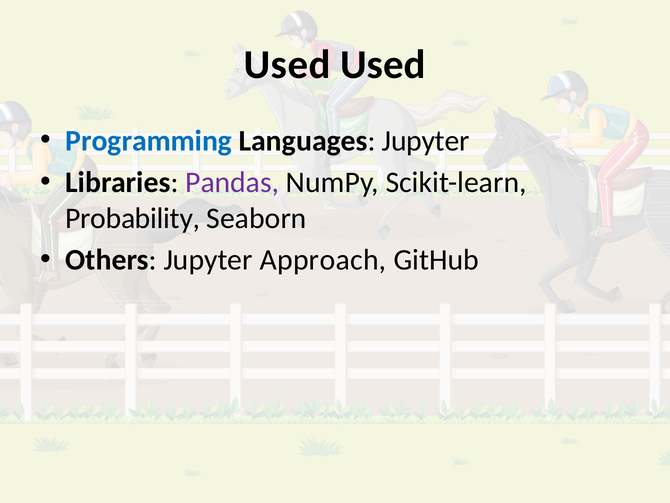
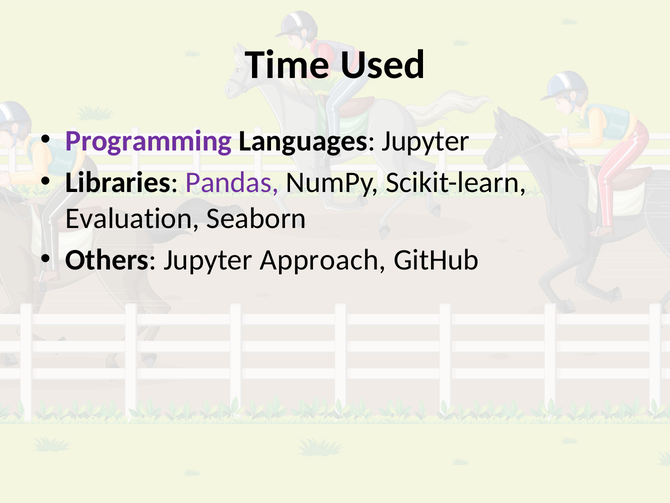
Used at (287, 65): Used -> Time
Programming colour: blue -> purple
Probability: Probability -> Evaluation
